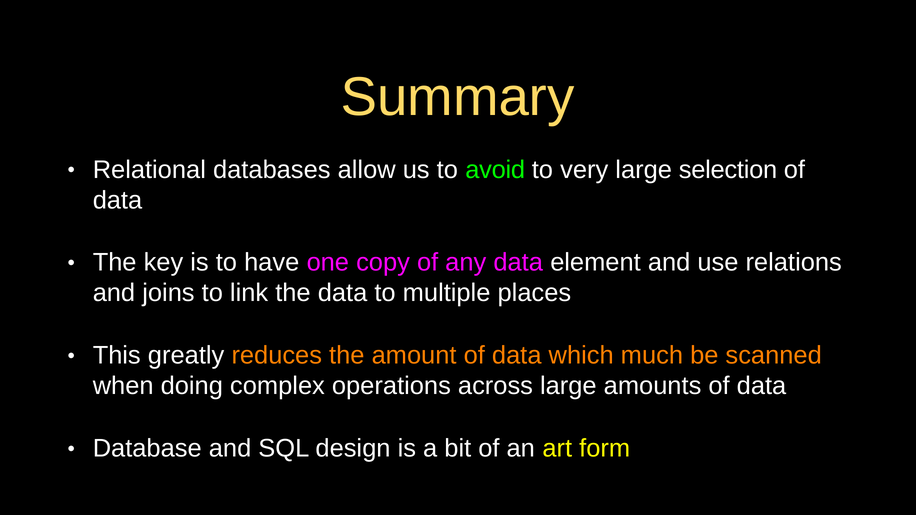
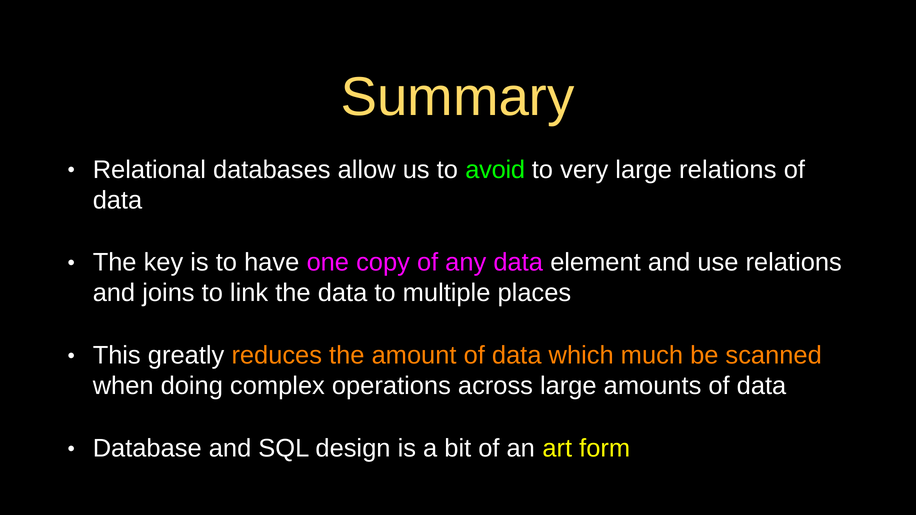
large selection: selection -> relations
